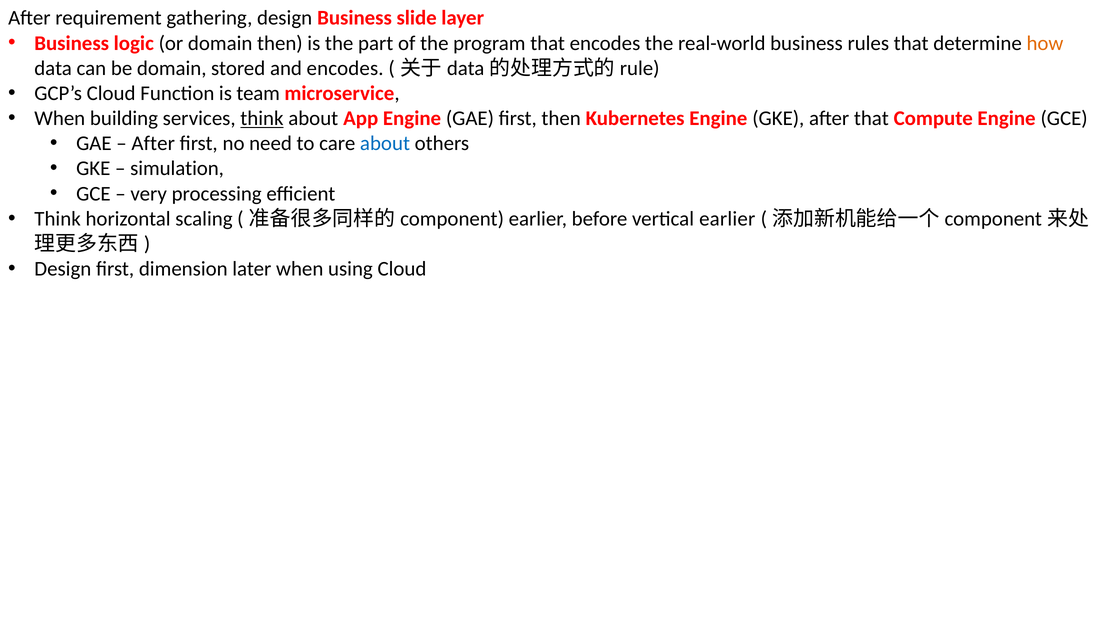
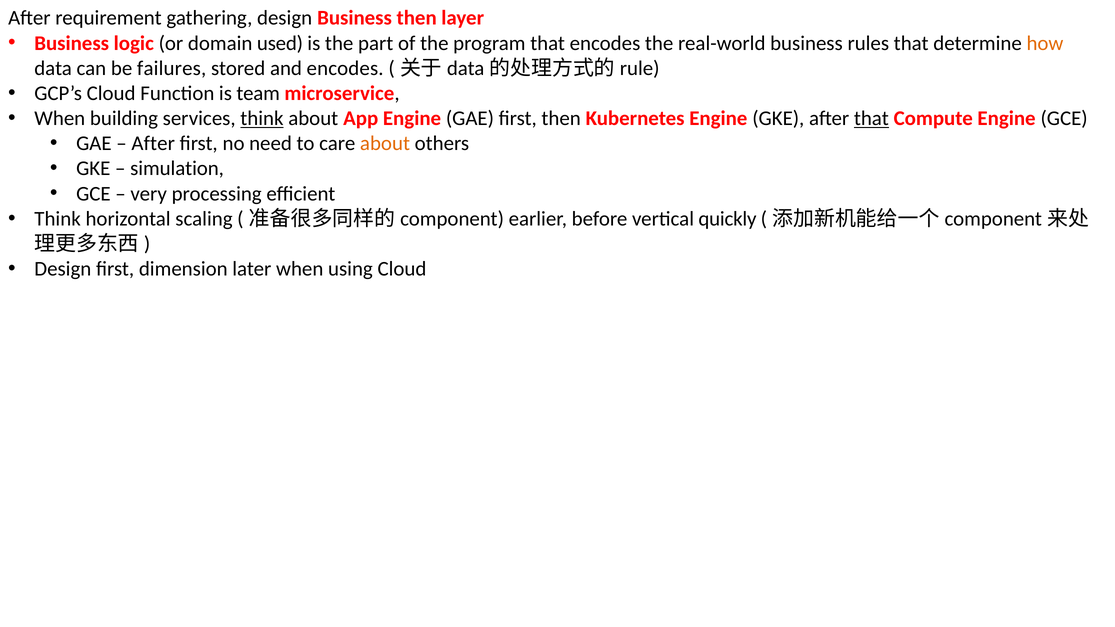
Business slide: slide -> then
domain then: then -> used
be domain: domain -> failures
that at (871, 118) underline: none -> present
about at (385, 144) colour: blue -> orange
vertical earlier: earlier -> quickly
